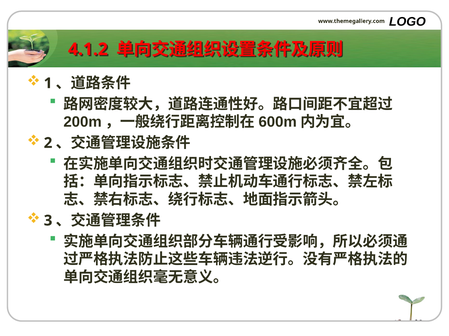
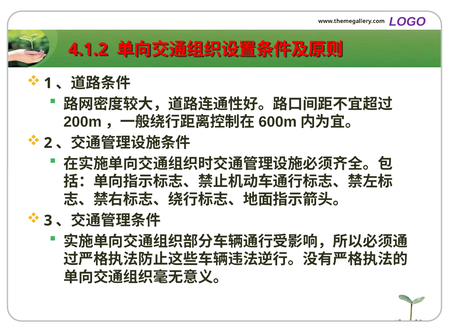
LOGO colour: black -> purple
